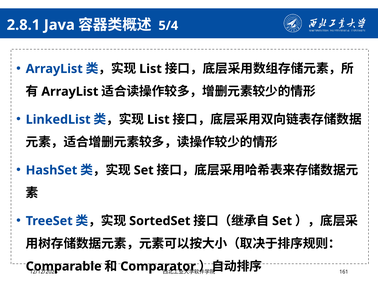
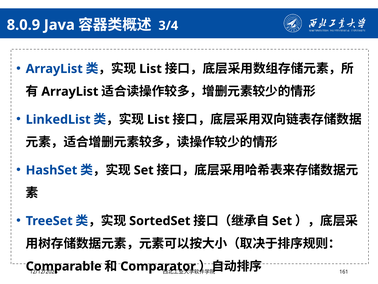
2.8.1: 2.8.1 -> 8.0.9
5/4: 5/4 -> 3/4
